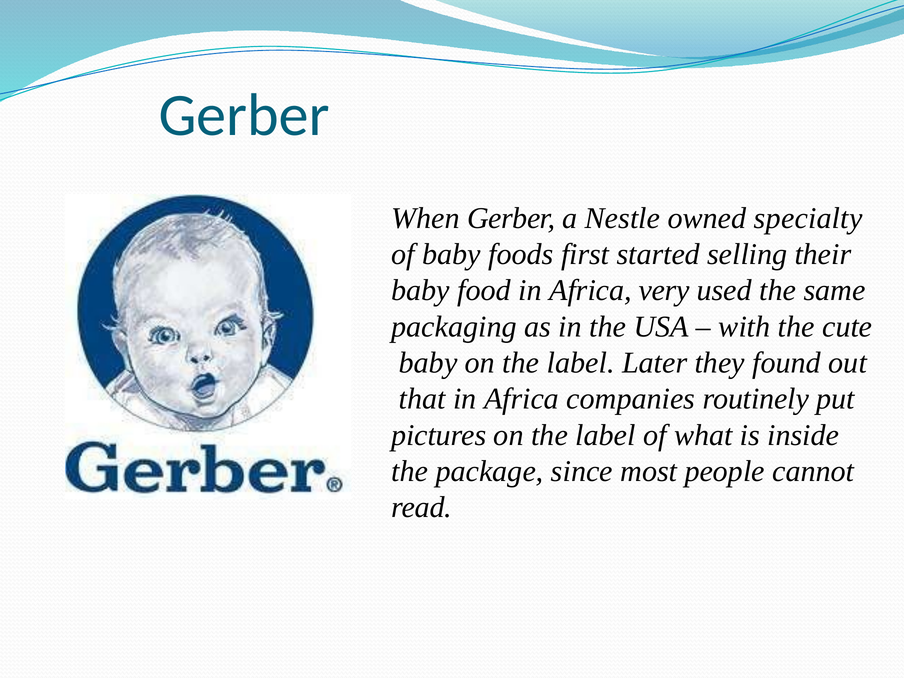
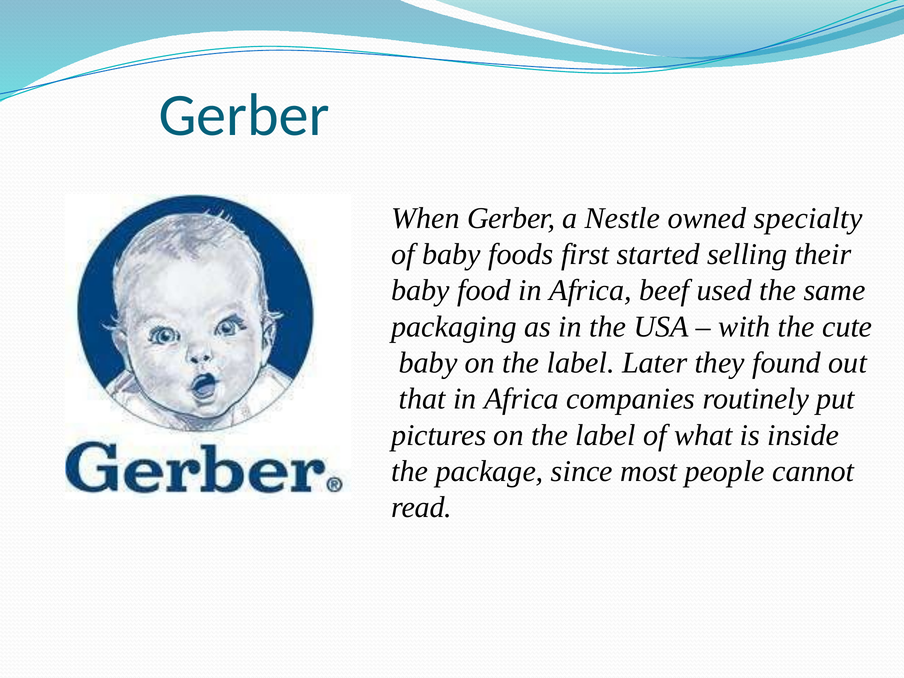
very: very -> beef
